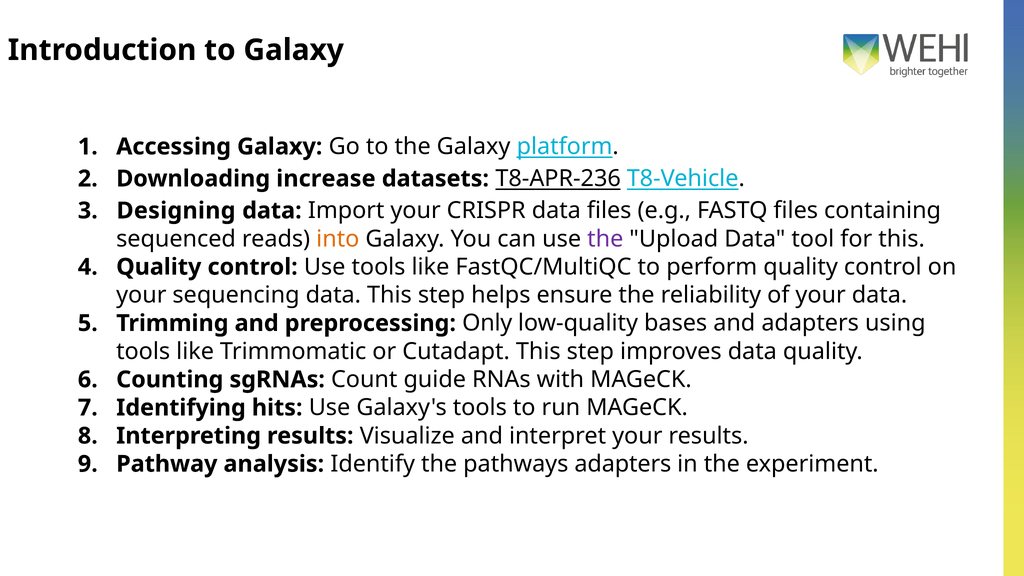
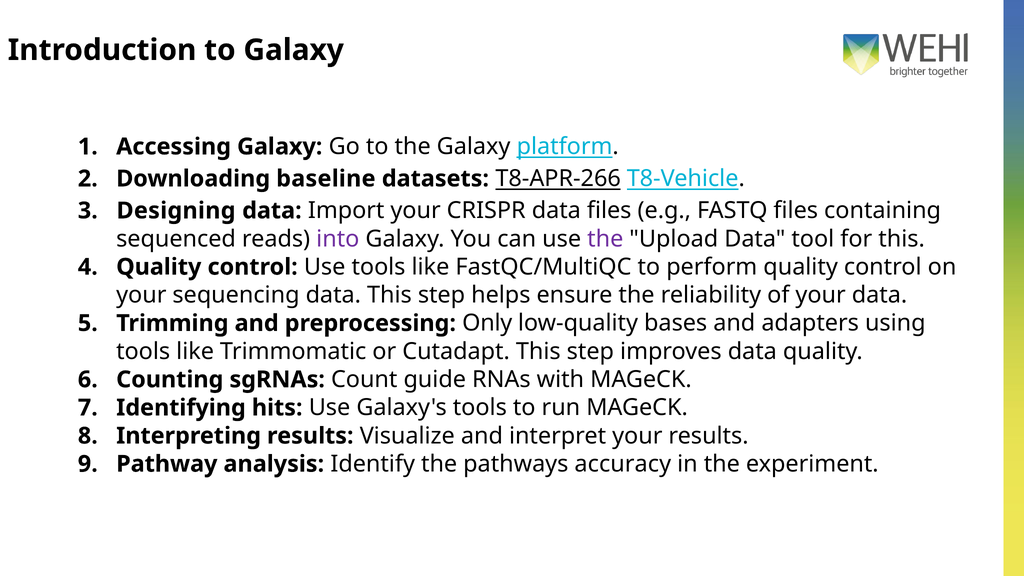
increase: increase -> baseline
T8-APR-236: T8-APR-236 -> T8-APR-266
into colour: orange -> purple
pathways adapters: adapters -> accuracy
